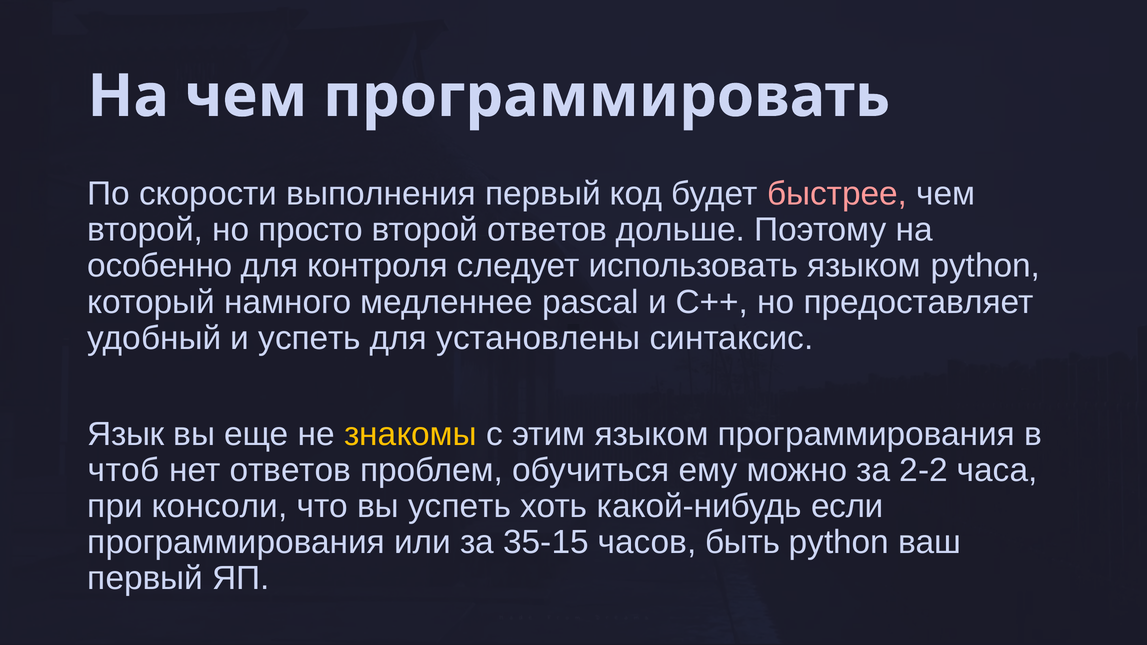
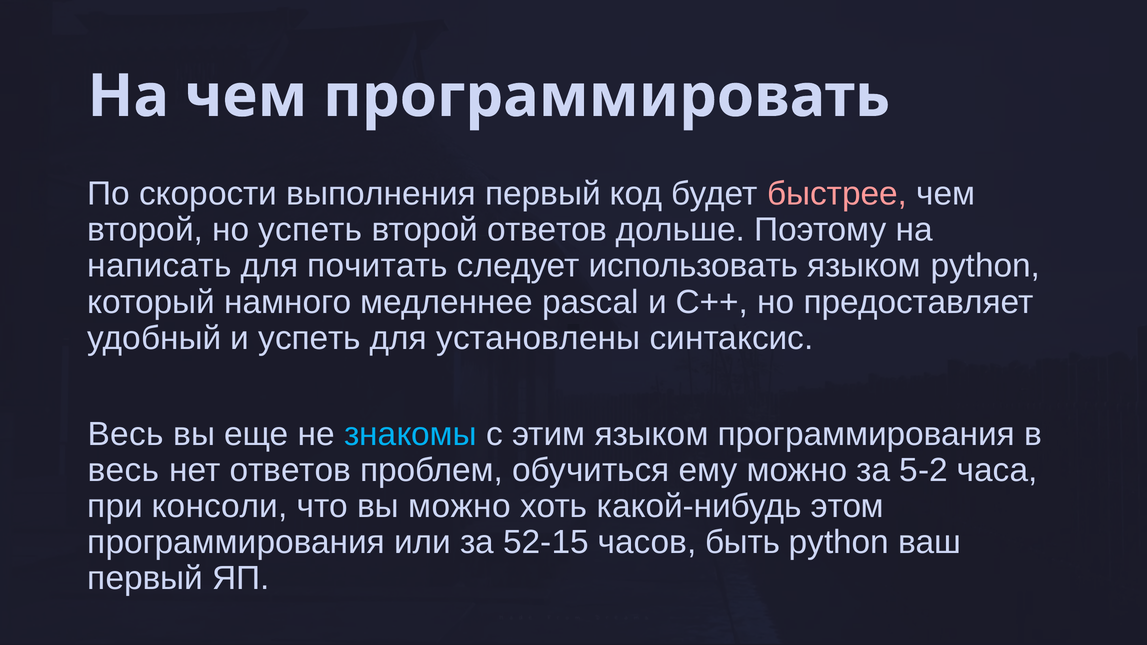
но просто: просто -> успеть
особенно: особенно -> написать
контроля: контроля -> почитать
Язык at (126, 434): Язык -> Весь
знакомы colour: yellow -> light blue
чтоб at (124, 470): чтоб -> весь
2-2: 2-2 -> 5-2
вы успеть: успеть -> можно
если: если -> этом
35-15: 35-15 -> 52-15
